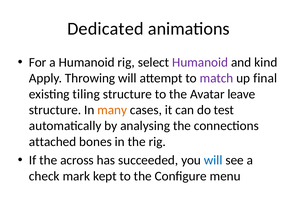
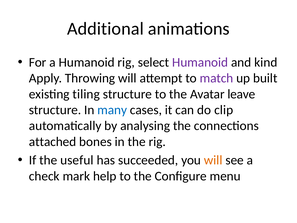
Dedicated: Dedicated -> Additional
final: final -> built
many colour: orange -> blue
test: test -> clip
across: across -> useful
will at (213, 160) colour: blue -> orange
kept: kept -> help
